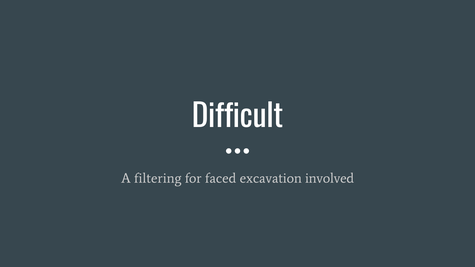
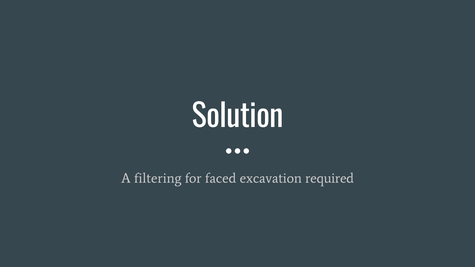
Difficult: Difficult -> Solution
involved: involved -> required
